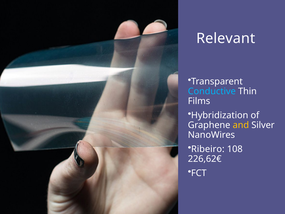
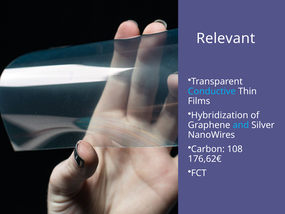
and colour: yellow -> light blue
Ribeiro: Ribeiro -> Carbon
226,62€: 226,62€ -> 176,62€
